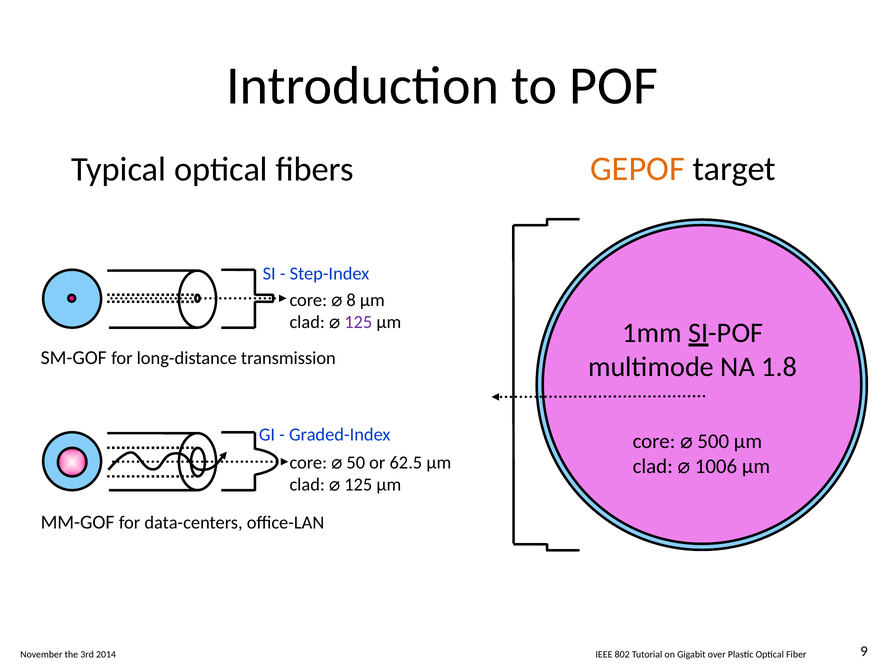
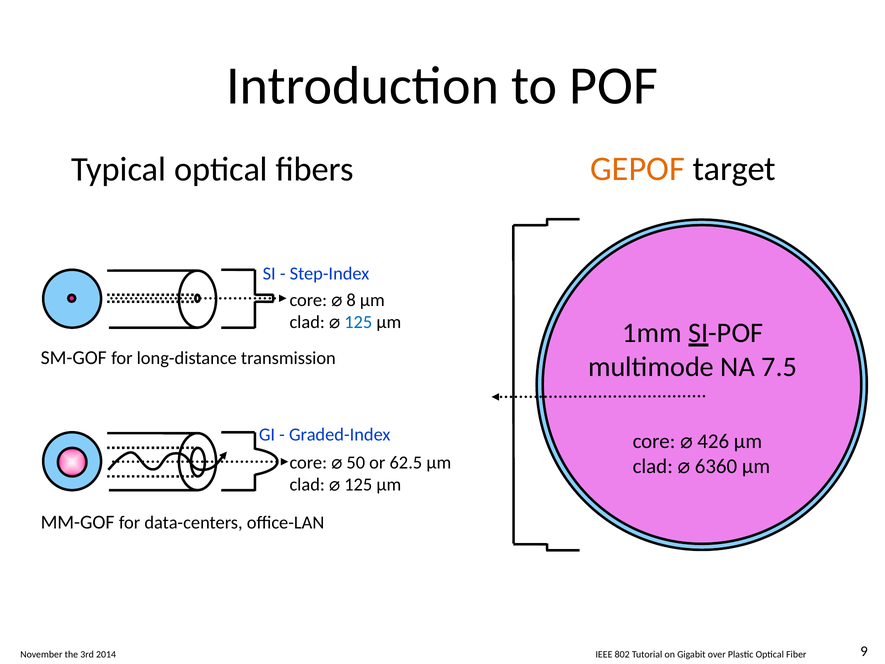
125 at (358, 322) colour: purple -> blue
1.8: 1.8 -> 7.5
500: 500 -> 426
1006: 1006 -> 6360
